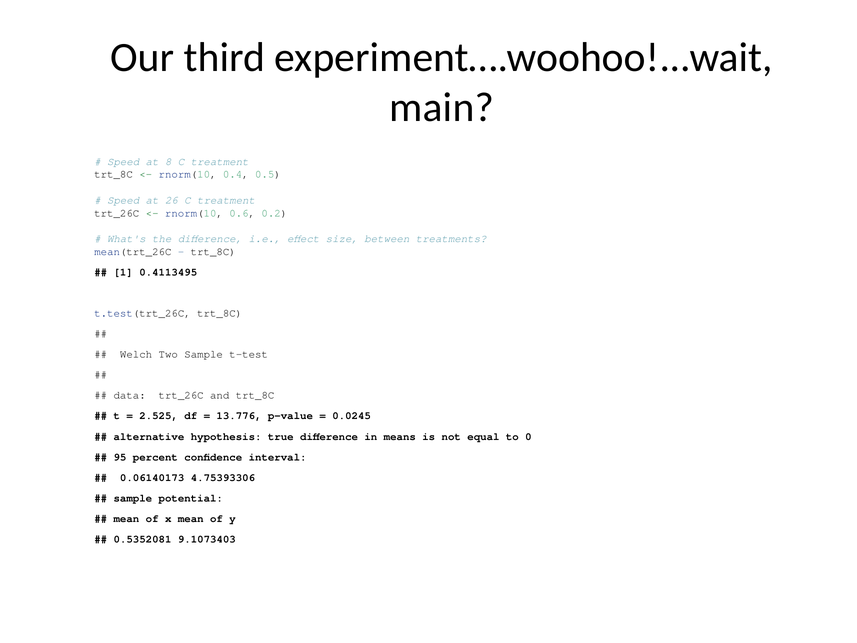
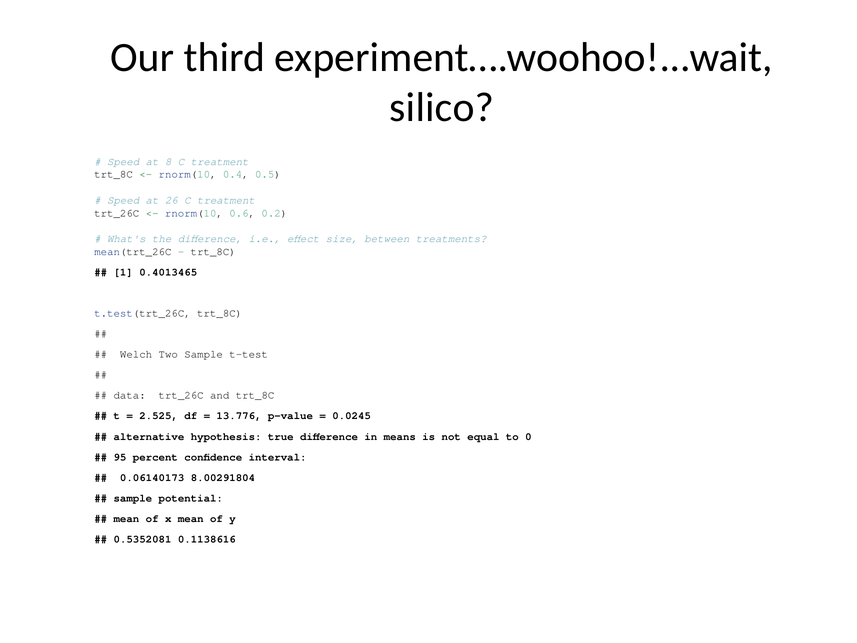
main: main -> silico
0.4113495: 0.4113495 -> 0.4013465
4.75393306: 4.75393306 -> 8.00291804
9.1073403: 9.1073403 -> 0.1138616
